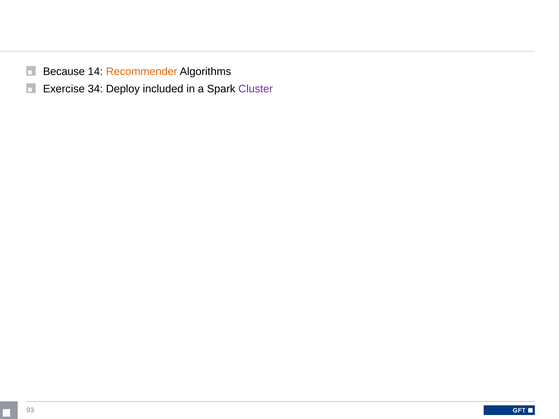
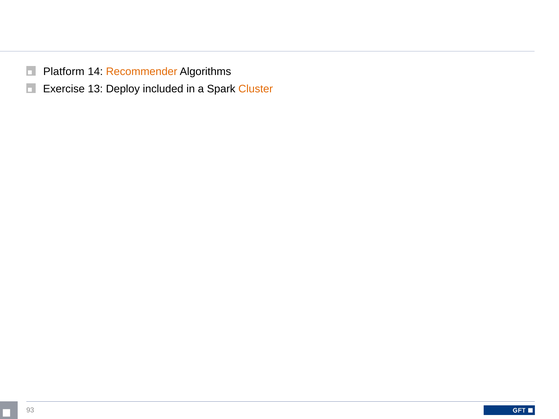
Because: Because -> Platform
34: 34 -> 13
Cluster colour: purple -> orange
